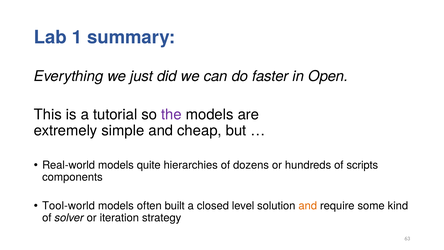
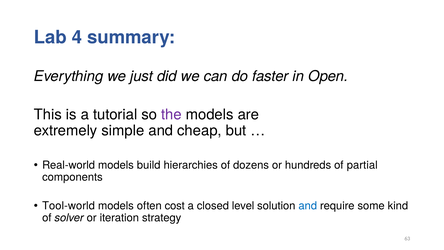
1: 1 -> 4
quite: quite -> build
scripts: scripts -> partial
built: built -> cost
and at (308, 206) colour: orange -> blue
